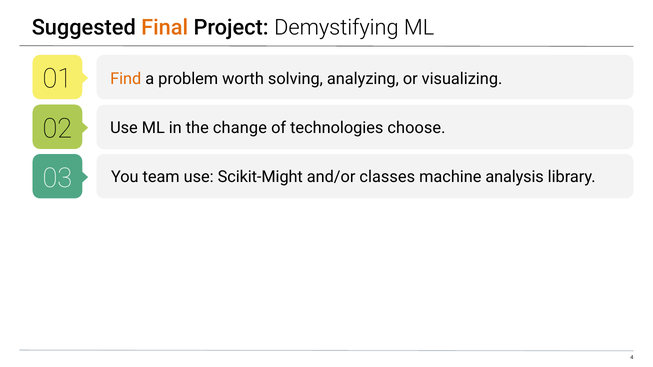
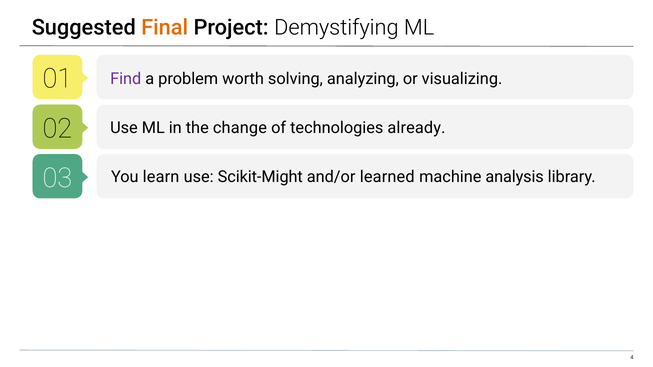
Find colour: orange -> purple
choose: choose -> already
team: team -> learn
classes: classes -> learned
